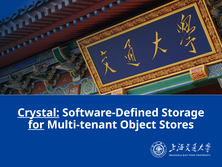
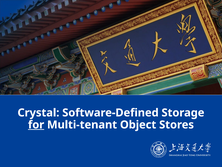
Crystal underline: present -> none
